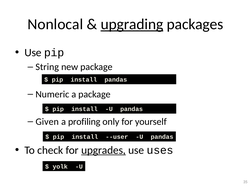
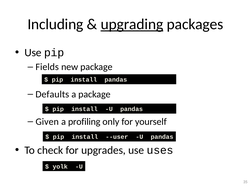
Nonlocal: Nonlocal -> Including
String: String -> Fields
Numeric: Numeric -> Defaults
upgrades underline: present -> none
